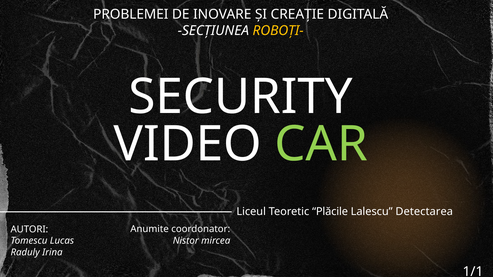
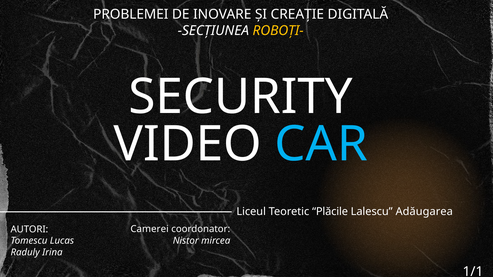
CAR colour: light green -> light blue
Detectarea: Detectarea -> Adăugarea
Anumite: Anumite -> Camerei
